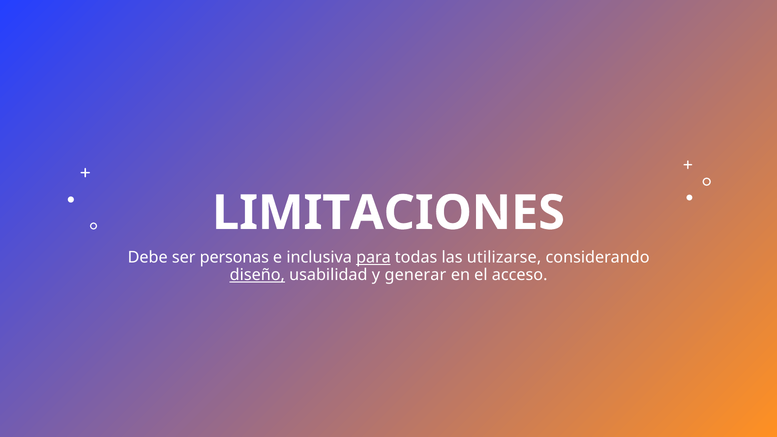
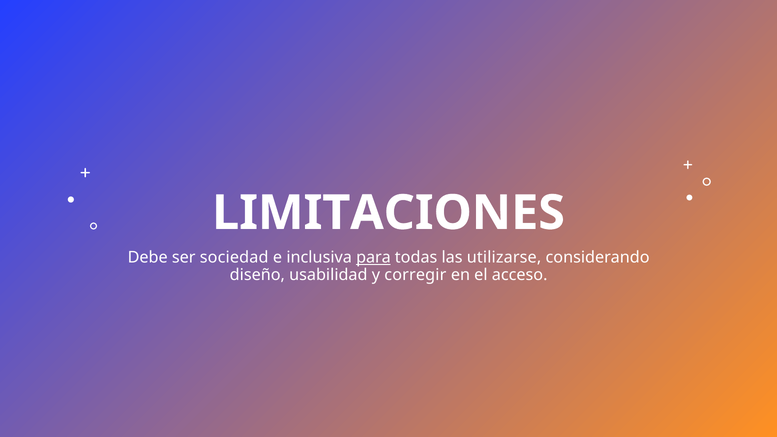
personas: personas -> sociedad
diseño underline: present -> none
generar: generar -> corregir
